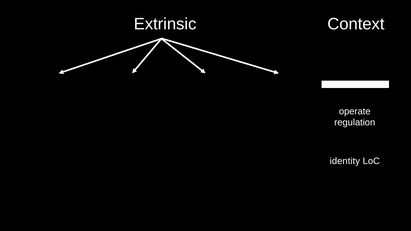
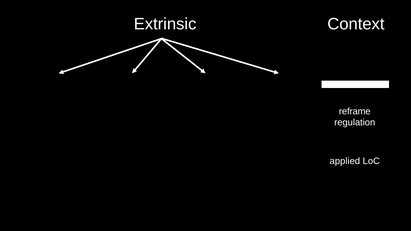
operate: operate -> reframe
identity: identity -> applied
